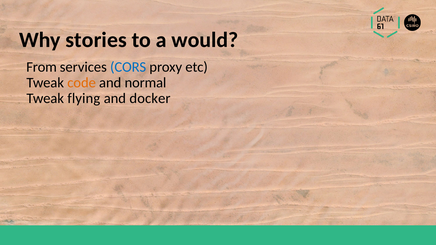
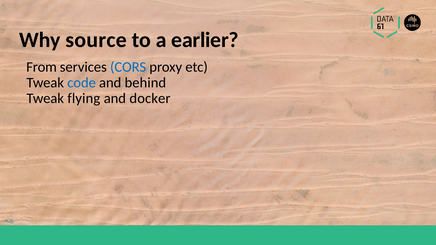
stories: stories -> source
would: would -> earlier
code colour: orange -> blue
normal: normal -> behind
